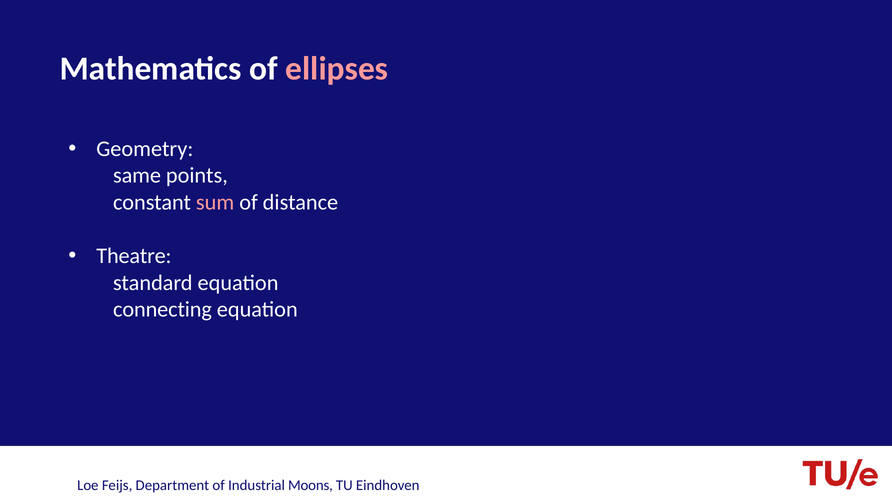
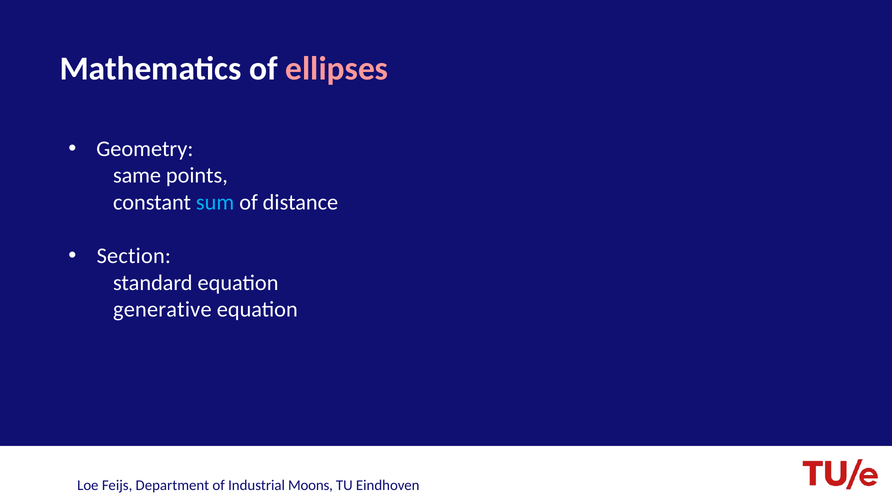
sum colour: pink -> light blue
Theatre: Theatre -> Section
connecting: connecting -> generative
